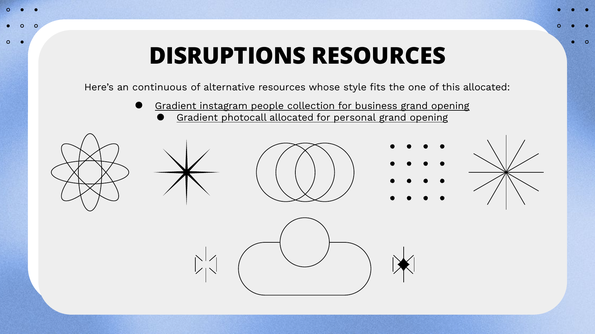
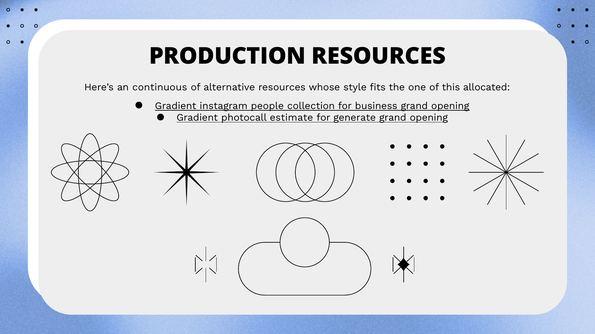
DISRUPTIONS: DISRUPTIONS -> PRODUCTION
photocall allocated: allocated -> estimate
personal: personal -> generate
